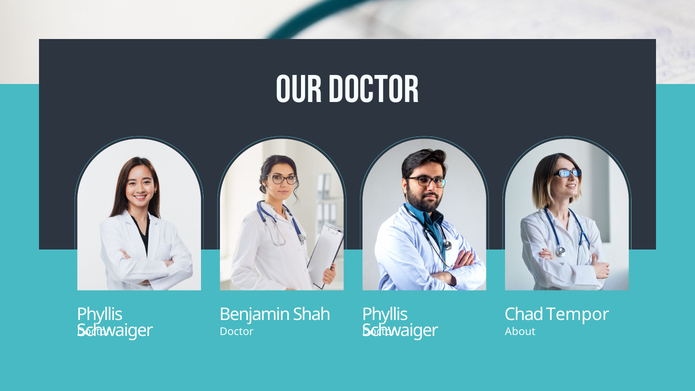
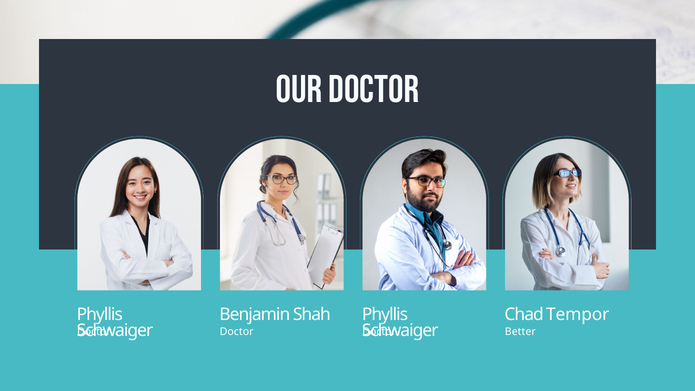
About: About -> Better
